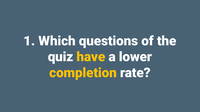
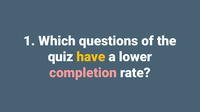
completion colour: yellow -> pink
